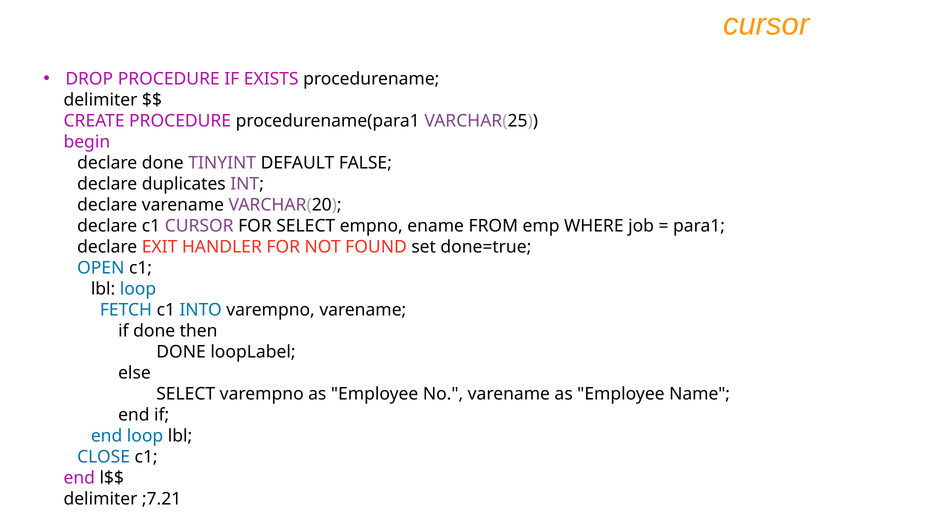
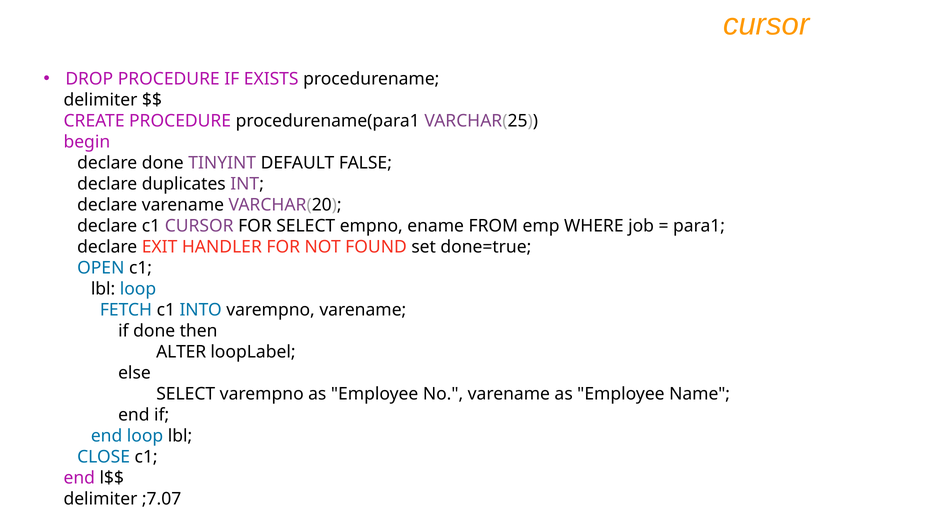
DONE at (181, 352): DONE -> ALTER
;7.21: ;7.21 -> ;7.07
